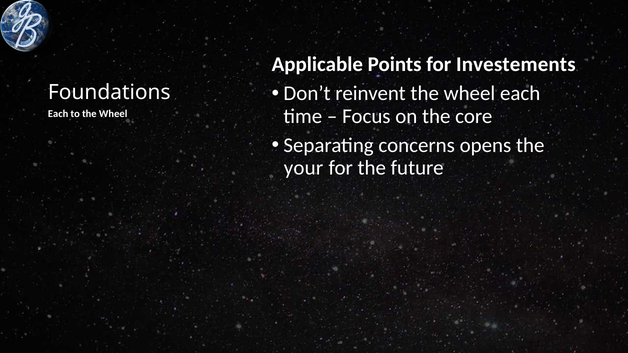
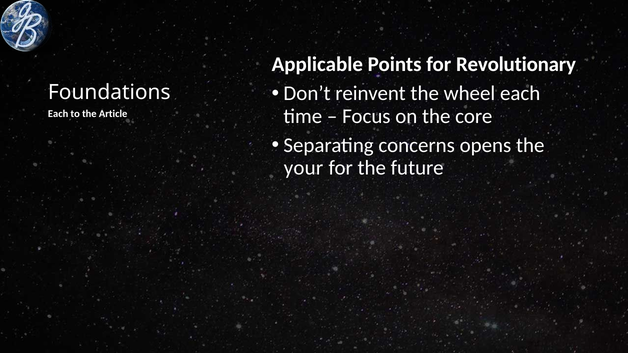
Investements: Investements -> Revolutionary
to the Wheel: Wheel -> Article
